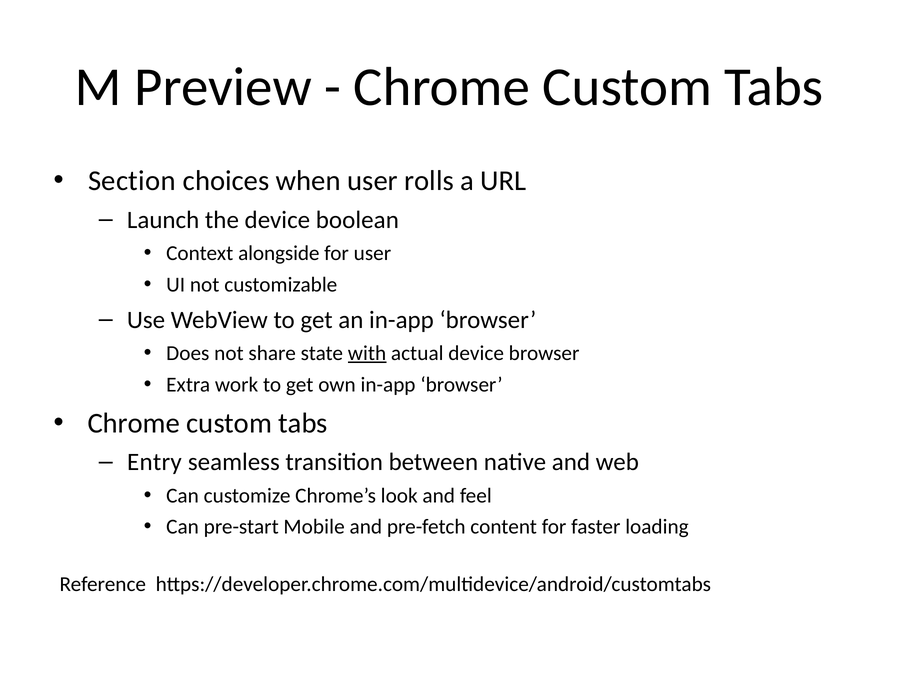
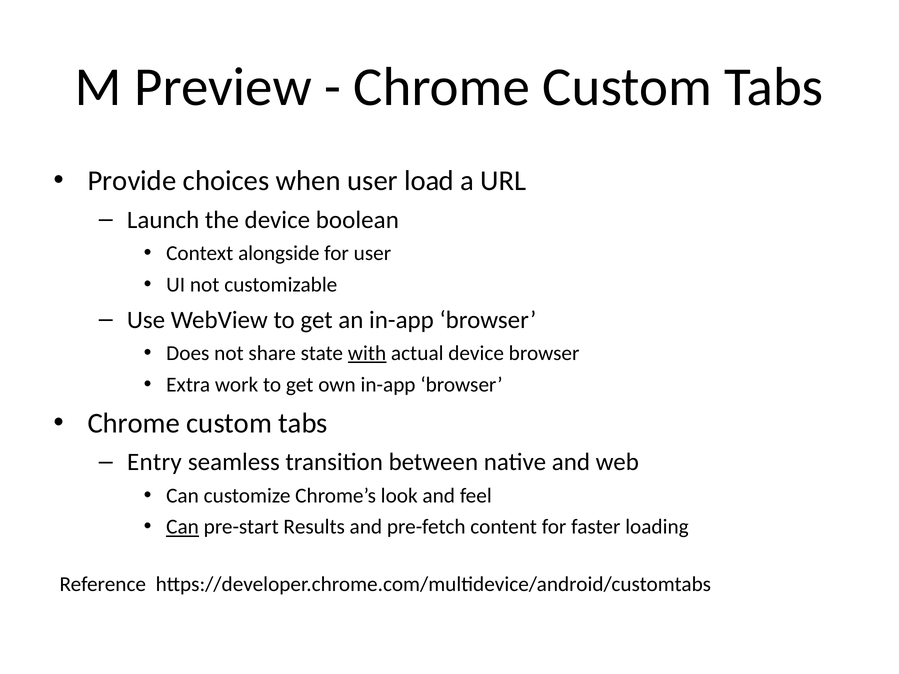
Section: Section -> Provide
rolls: rolls -> load
Can at (183, 527) underline: none -> present
Mobile: Mobile -> Results
